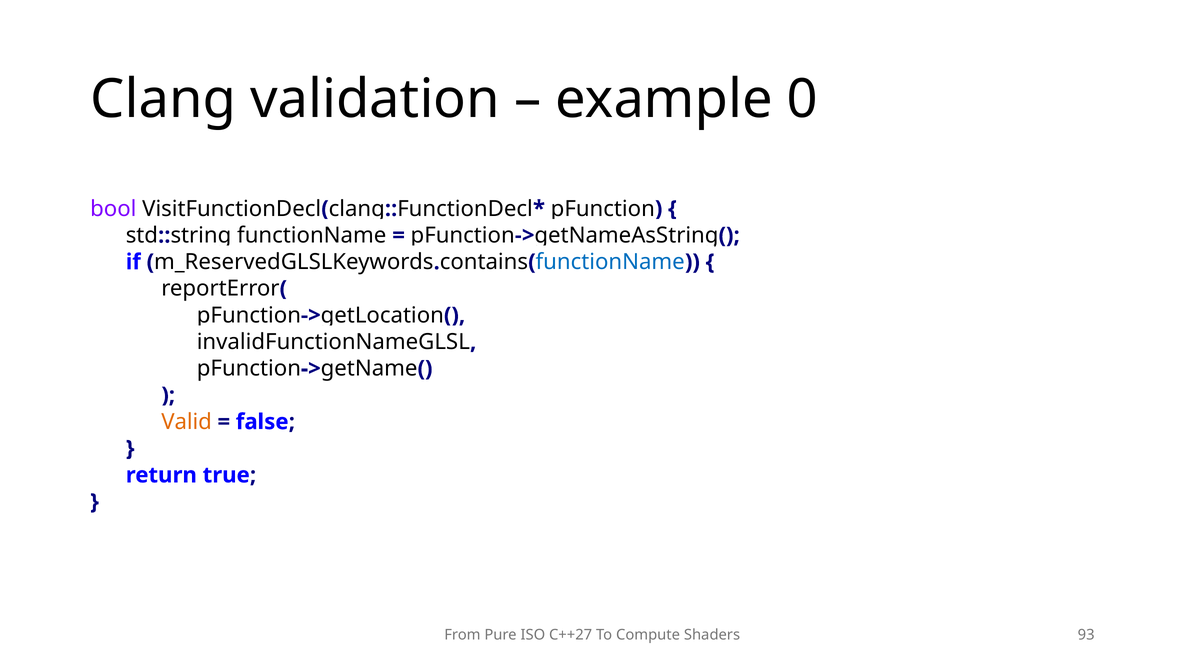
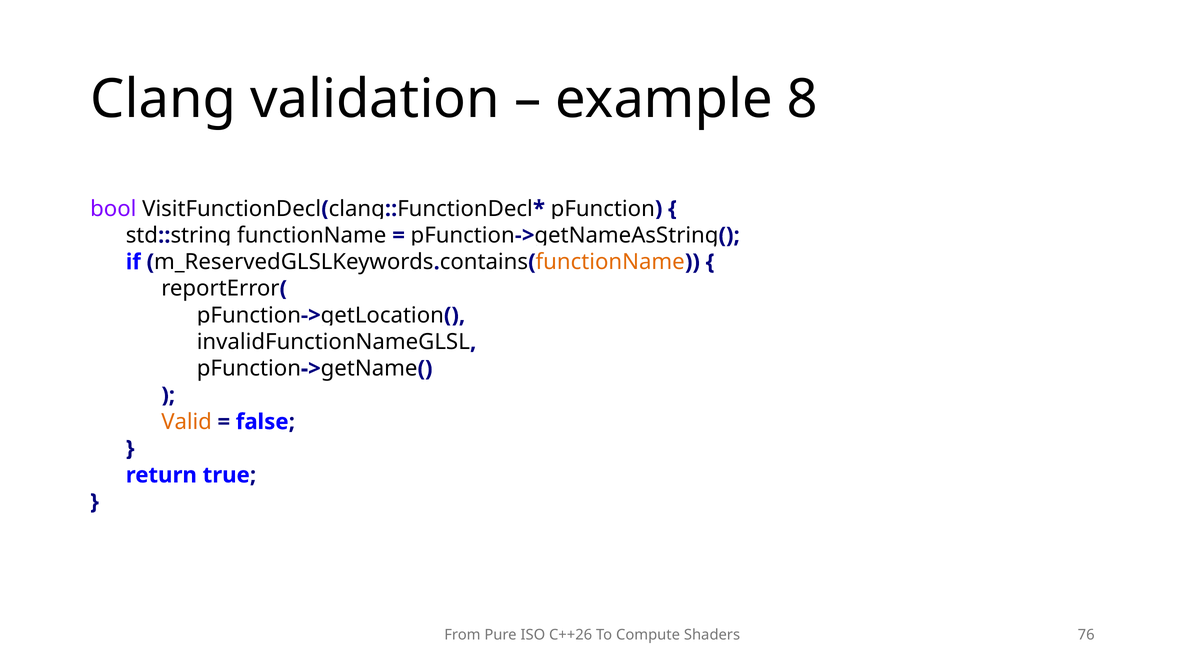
0: 0 -> 8
functionName at (610, 262) colour: blue -> orange
C++27: C++27 -> C++26
93: 93 -> 76
